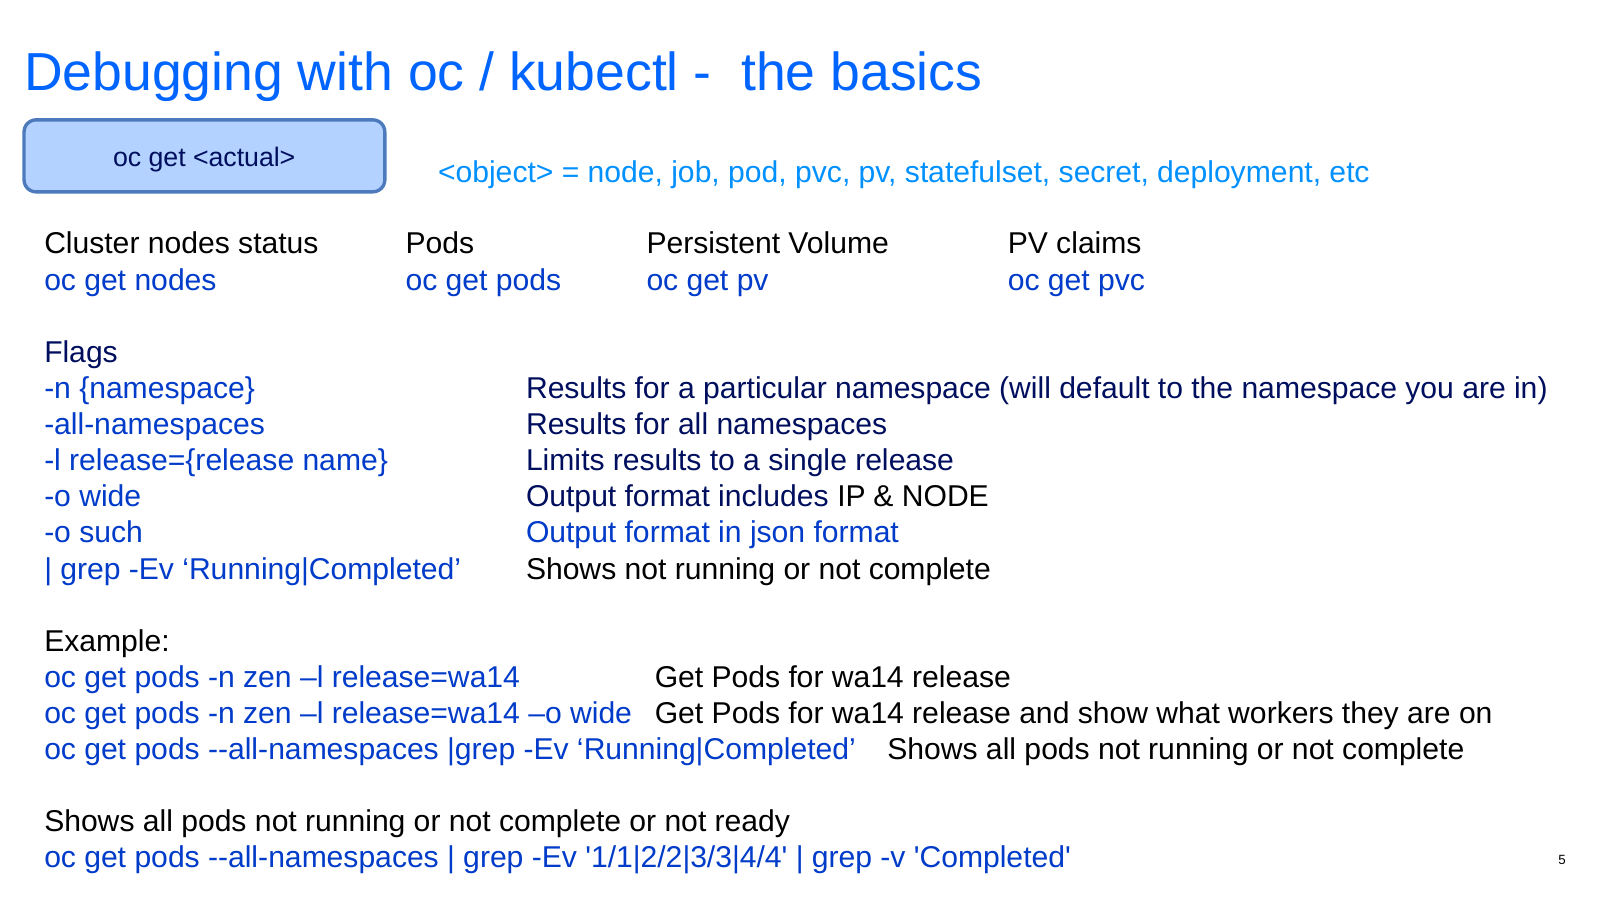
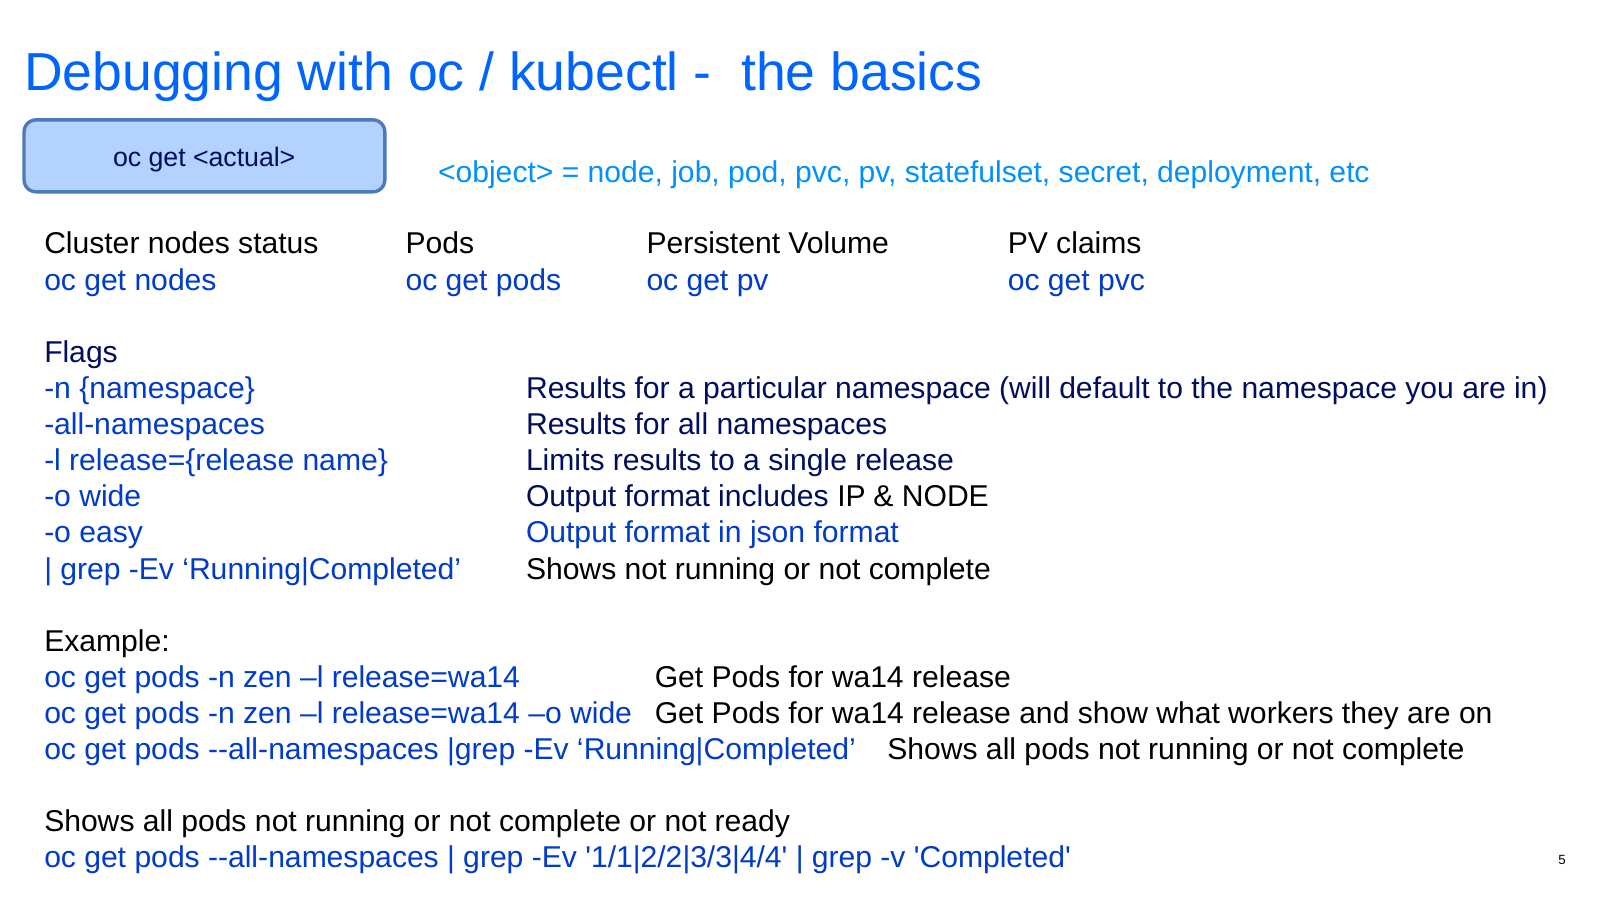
such: such -> easy
